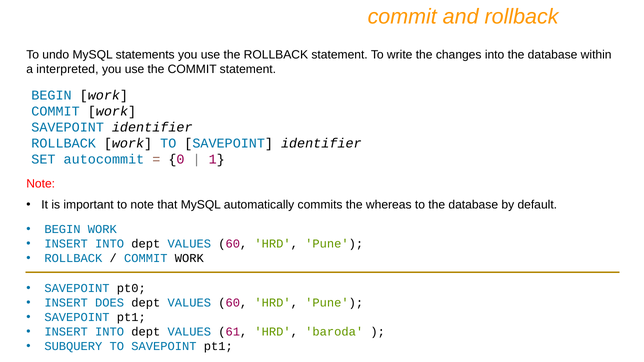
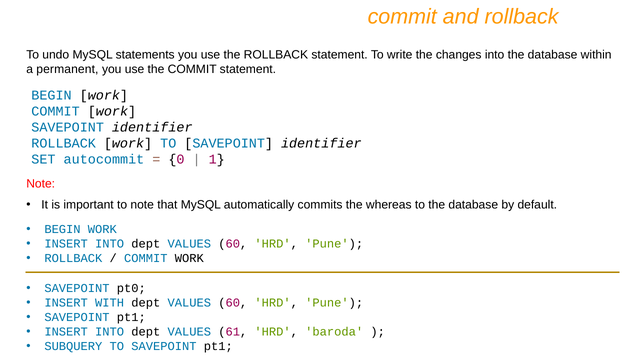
interpreted: interpreted -> permanent
DOES: DOES -> WITH
